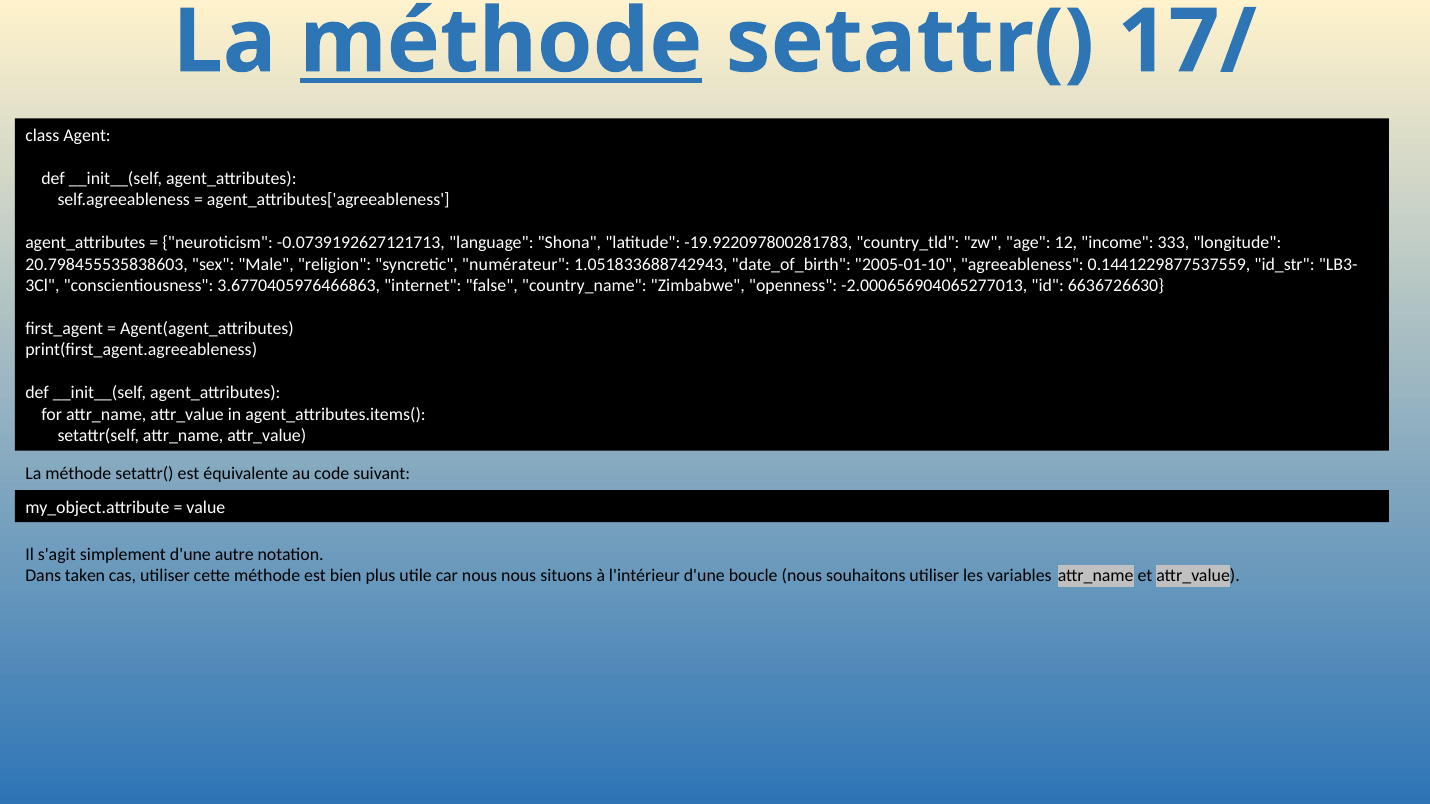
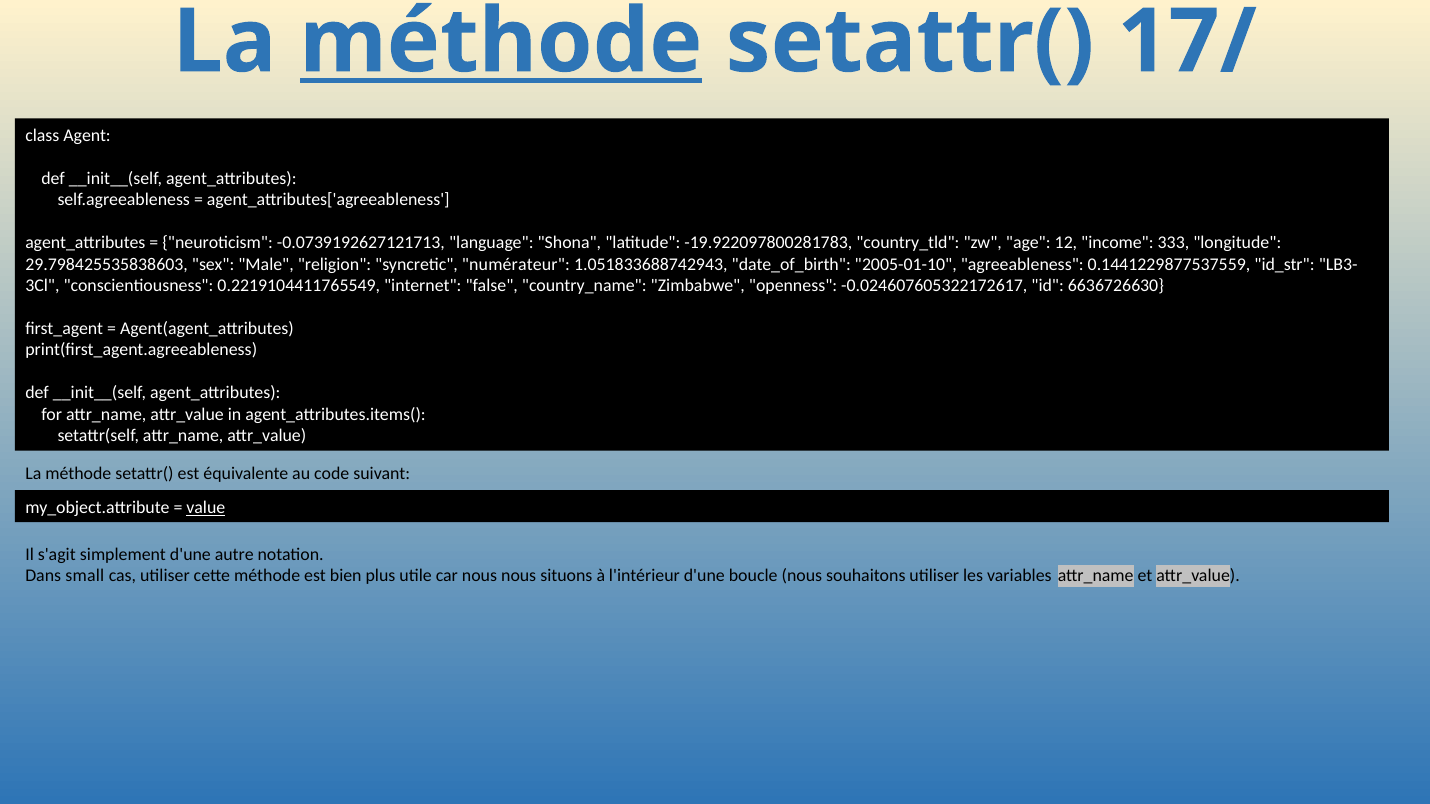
20.798455535838603: 20.798455535838603 -> 29.798425535838603
3.6770405976466863: 3.6770405976466863 -> 0.2219104411765549
-2.000656904065277013: -2.000656904065277013 -> -0.024607605322172617
value underline: none -> present
taken: taken -> small
